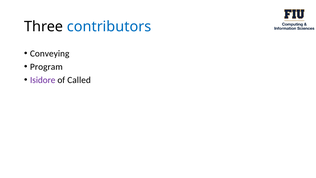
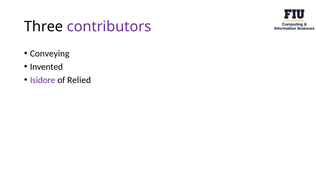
contributors colour: blue -> purple
Program: Program -> Invented
Called: Called -> Relied
